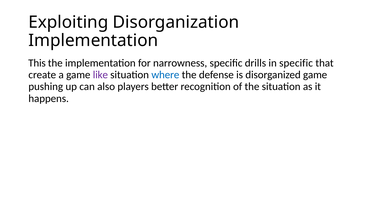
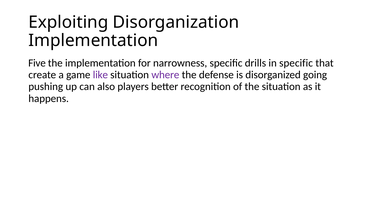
This: This -> Five
where colour: blue -> purple
disorganized game: game -> going
